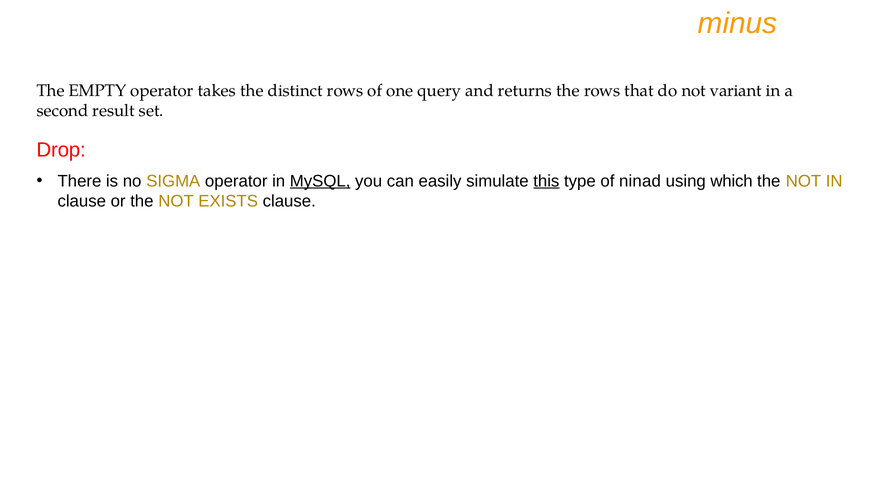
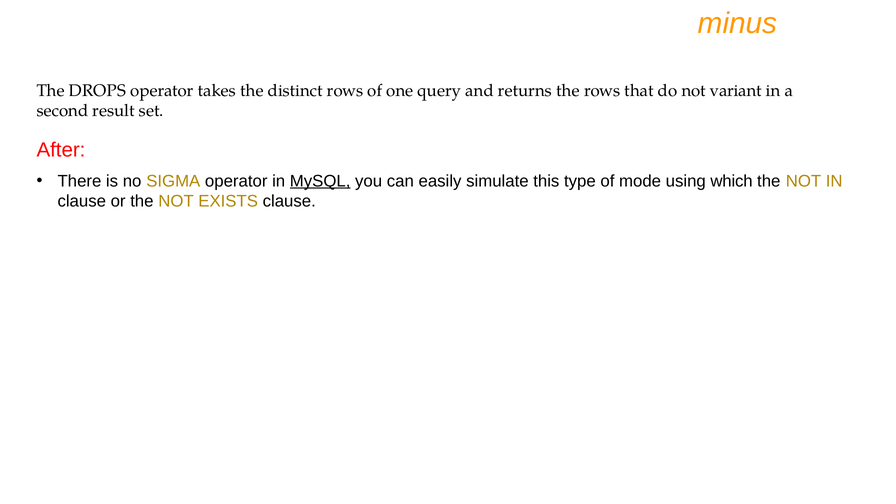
EMPTY: EMPTY -> DROPS
Drop: Drop -> After
this underline: present -> none
ninad: ninad -> mode
